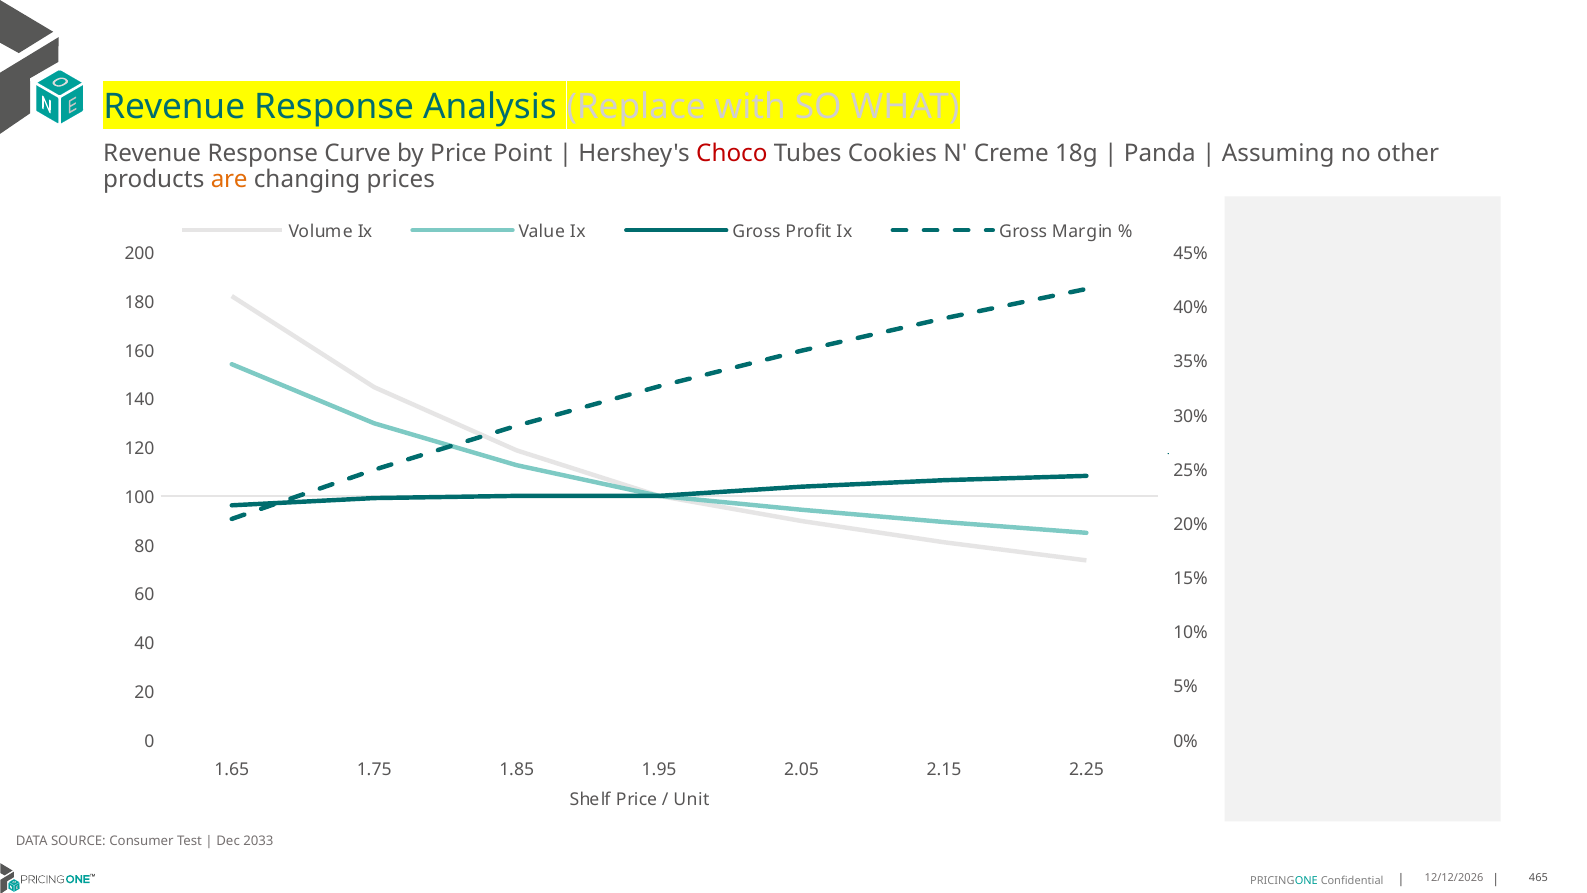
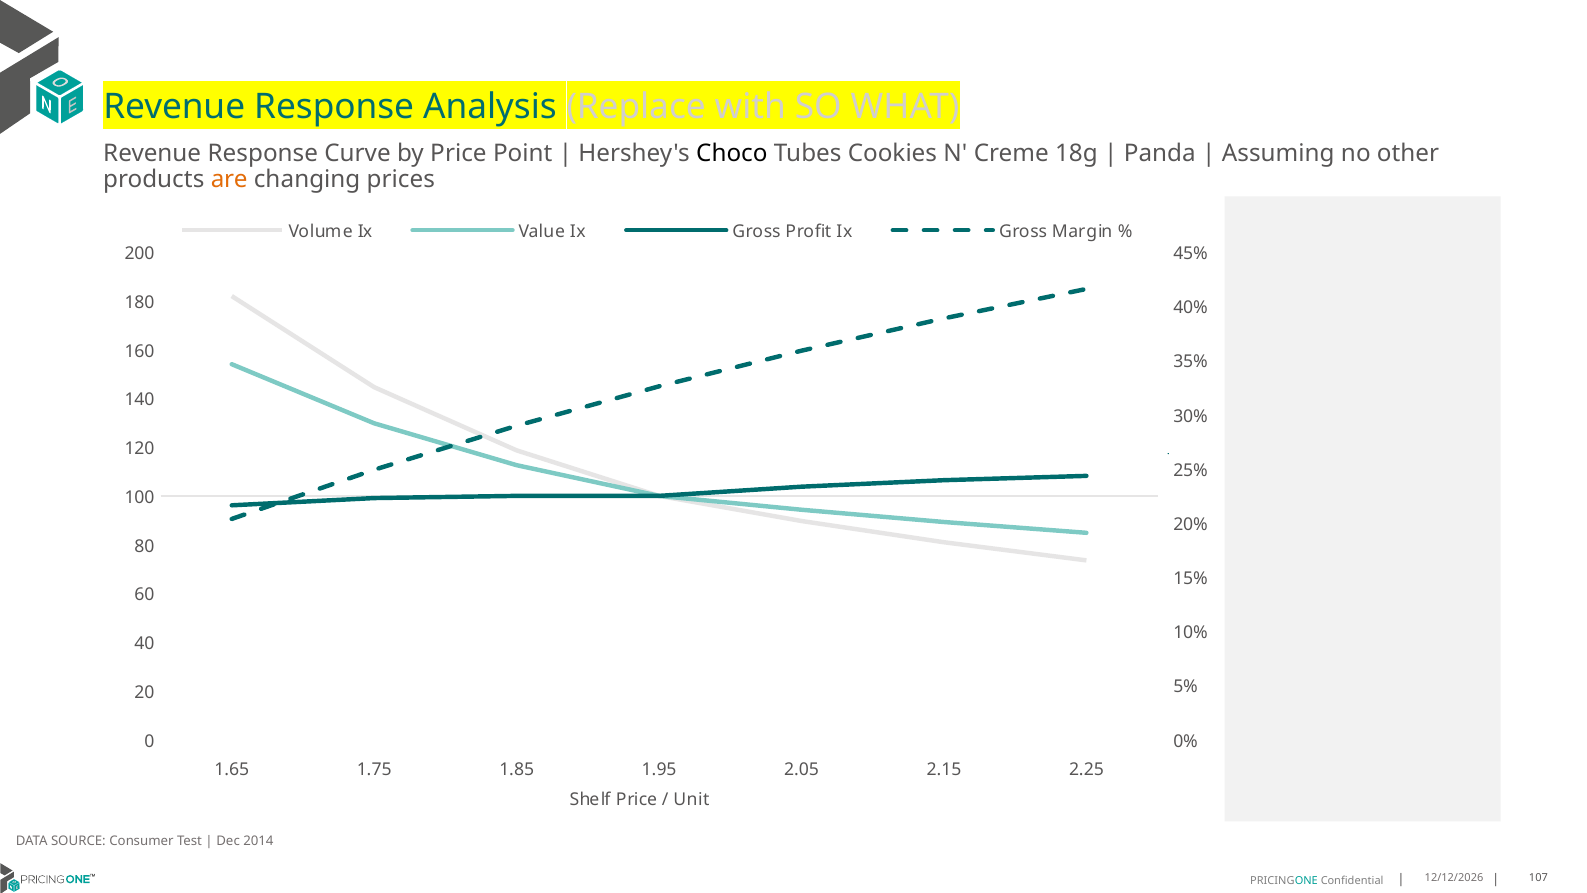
Choco colour: red -> black
2033: 2033 -> 2014
465: 465 -> 107
